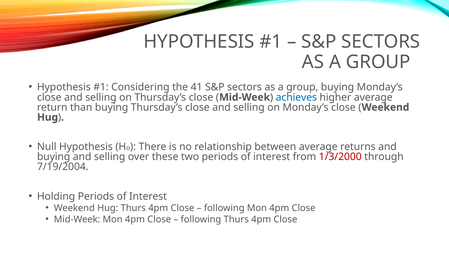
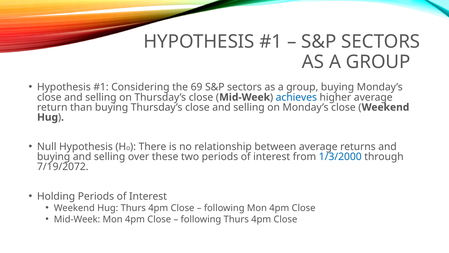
41: 41 -> 69
1/3/2000 colour: red -> blue
7/19/2004: 7/19/2004 -> 7/19/2072
